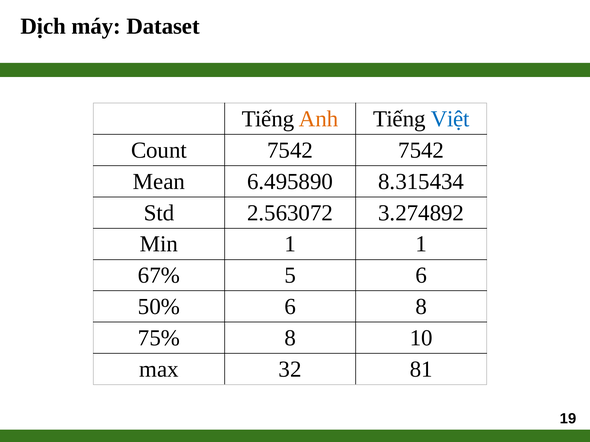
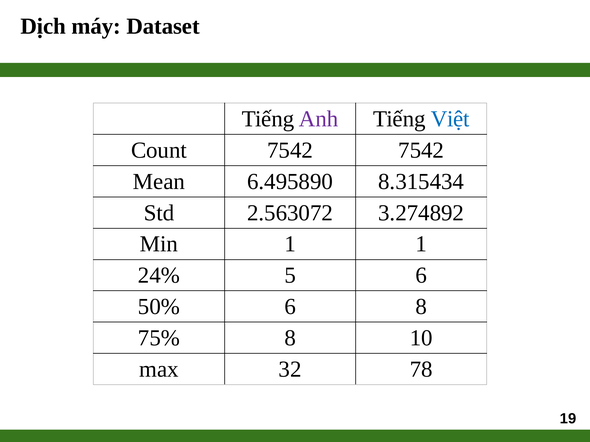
Anh colour: orange -> purple
67%: 67% -> 24%
81: 81 -> 78
